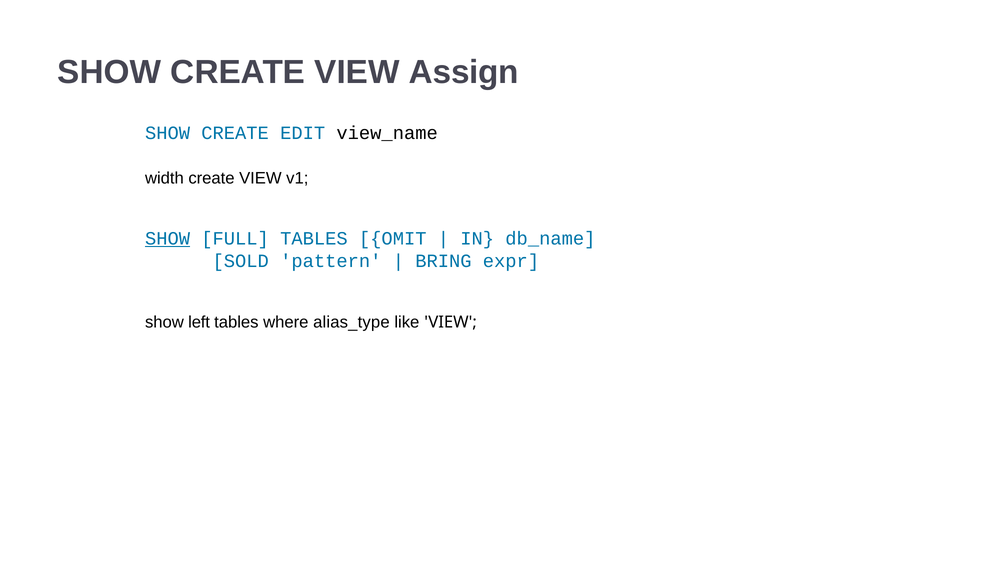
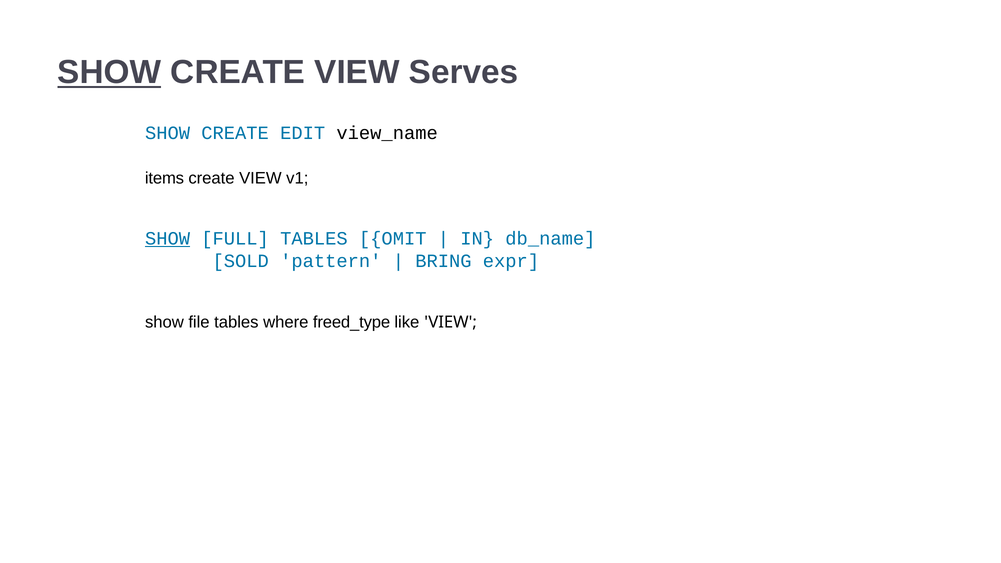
SHOW at (109, 72) underline: none -> present
Assign: Assign -> Serves
width: width -> items
left: left -> file
alias_type: alias_type -> freed_type
